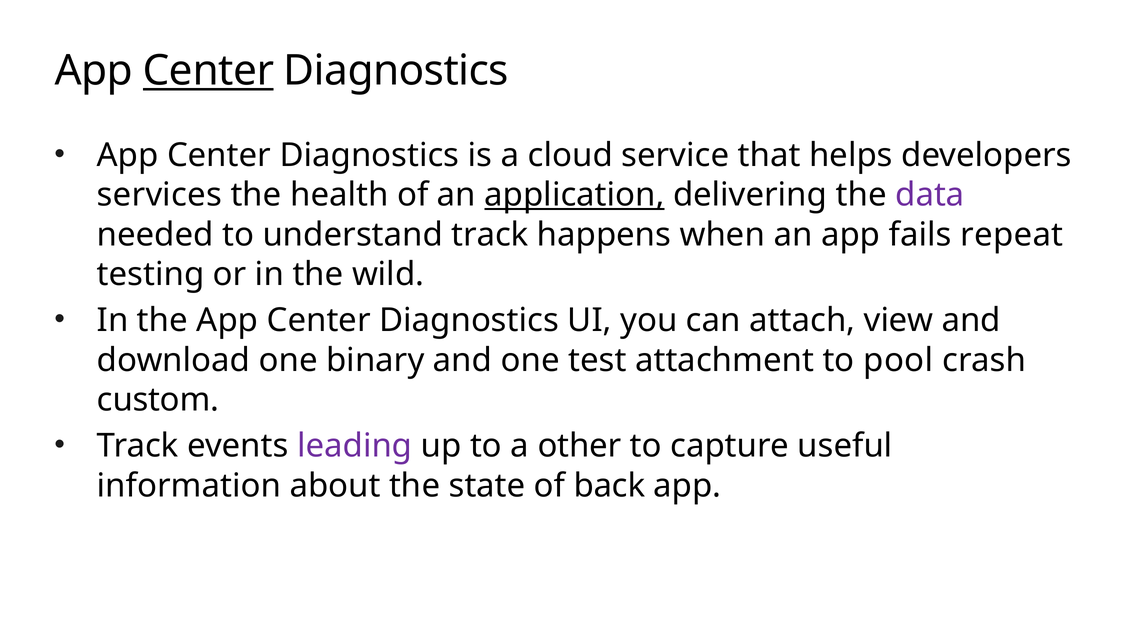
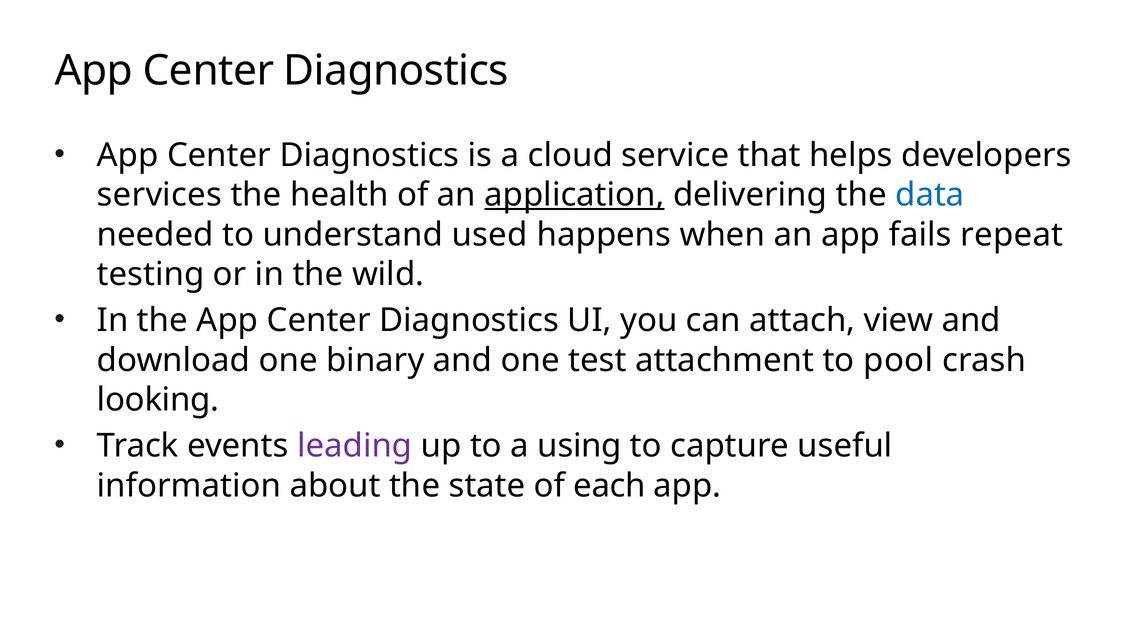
Center at (208, 71) underline: present -> none
data colour: purple -> blue
understand track: track -> used
custom: custom -> looking
other: other -> using
back: back -> each
